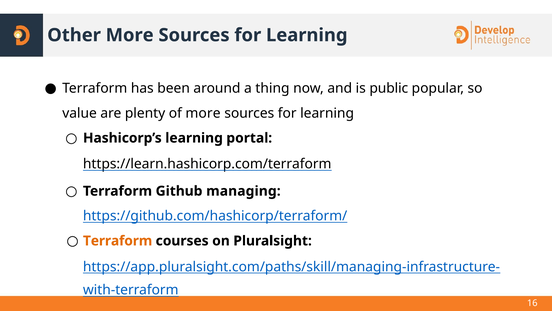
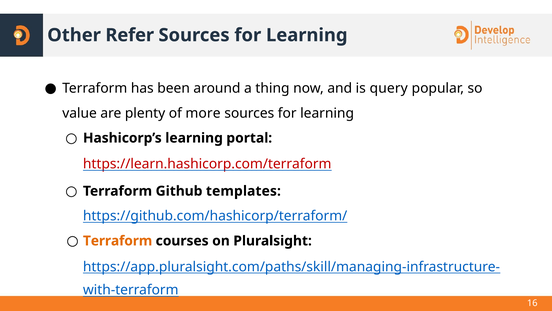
Other More: More -> Refer
public: public -> query
https://learn.hashicorp.com/terraform colour: black -> red
managing: managing -> templates
